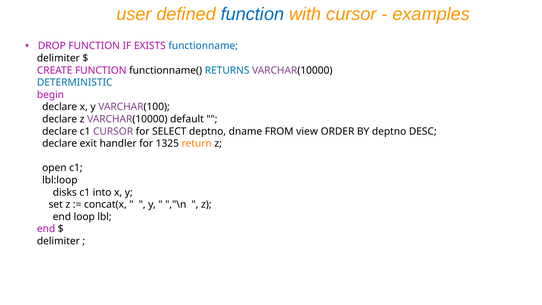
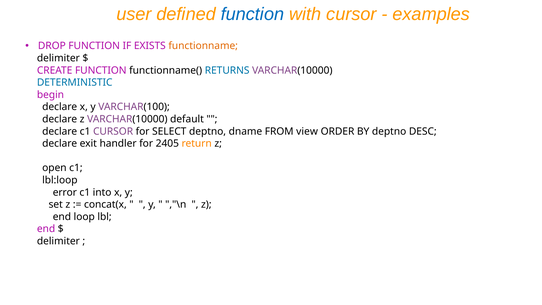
functionname colour: blue -> orange
1325: 1325 -> 2405
disks: disks -> error
